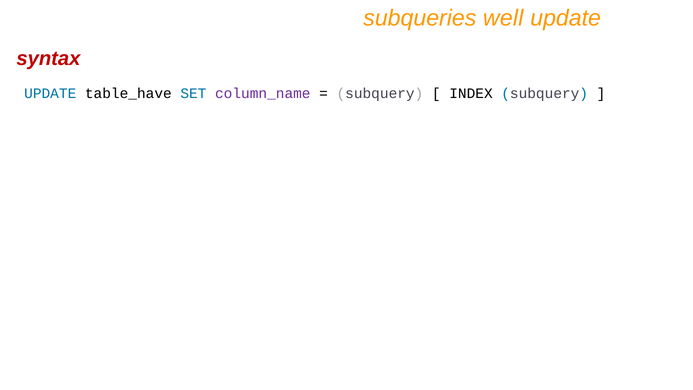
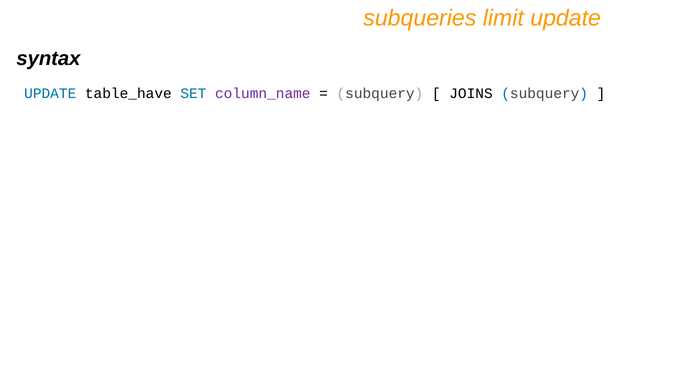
well: well -> limit
syntax colour: red -> black
INDEX: INDEX -> JOINS
